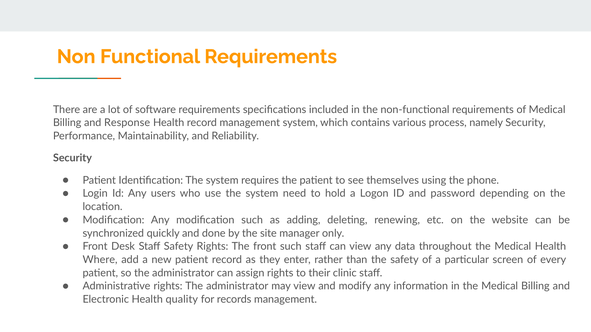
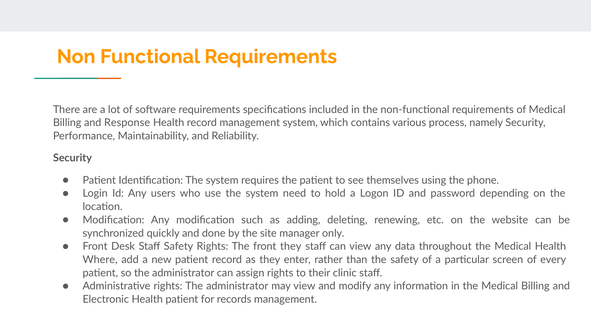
front such: such -> they
Health quality: quality -> patient
